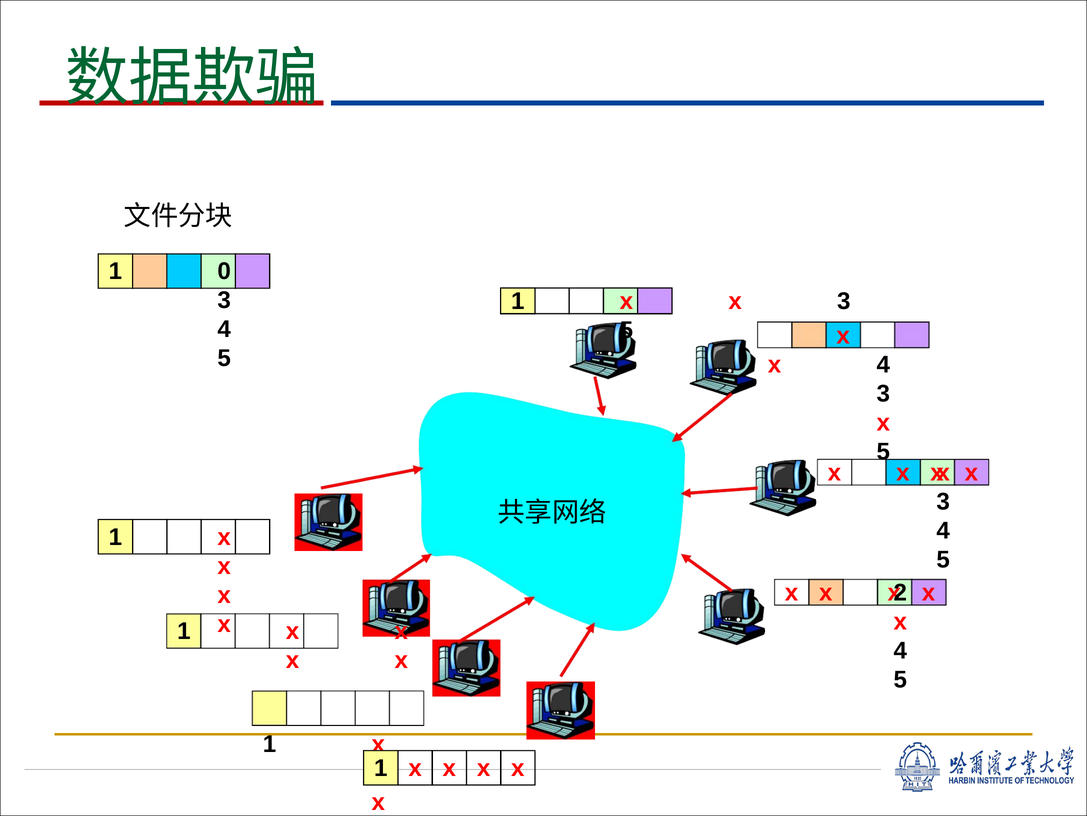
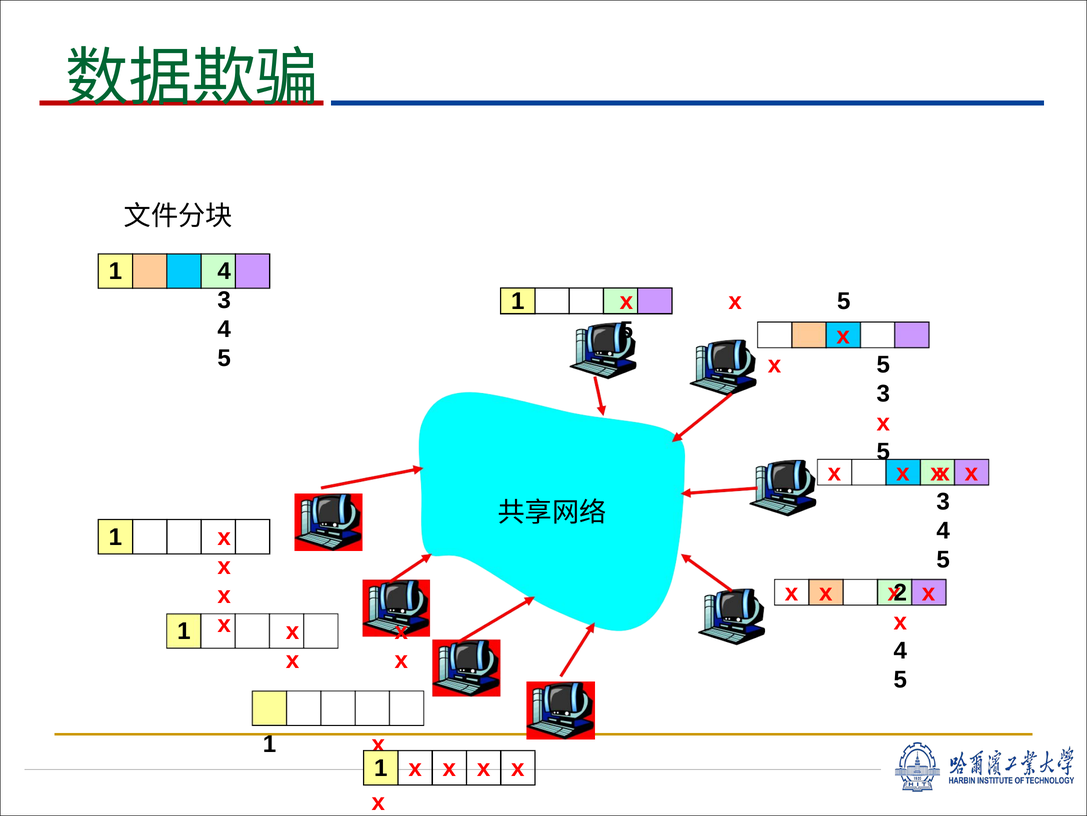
1 0: 0 -> 4
3 at (844, 301): 3 -> 5
4 at (883, 364): 4 -> 5
